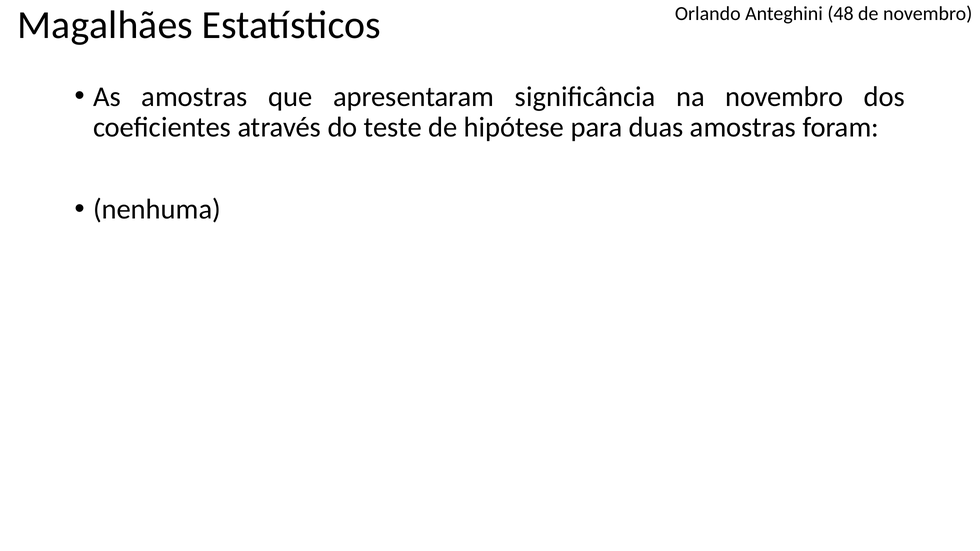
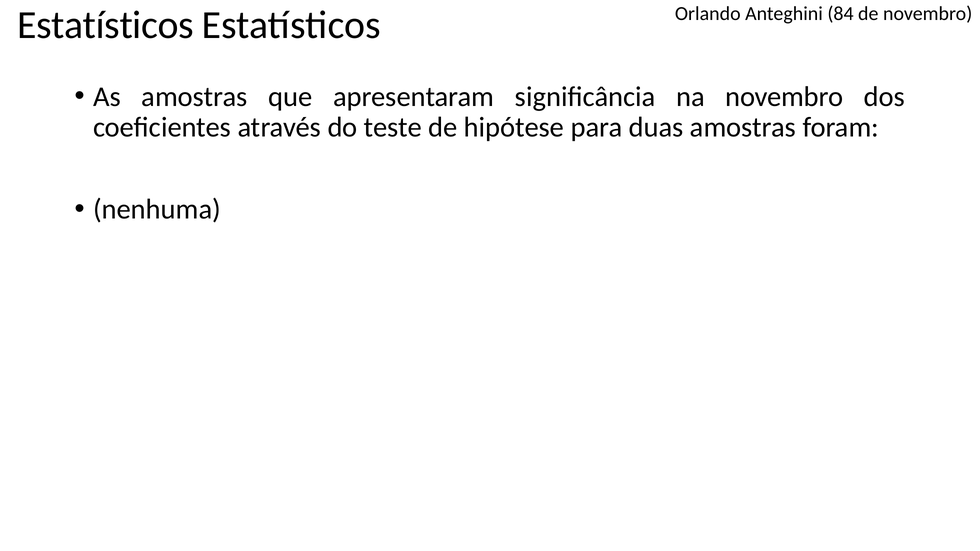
48: 48 -> 84
Magalhães at (105, 25): Magalhães -> Estatísticos
